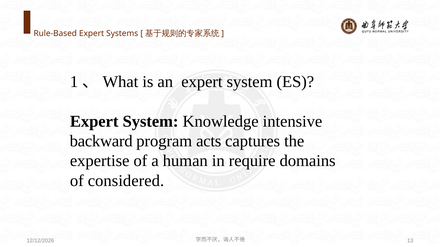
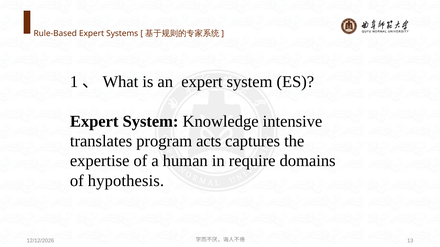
backward: backward -> translates
considered: considered -> hypothesis
